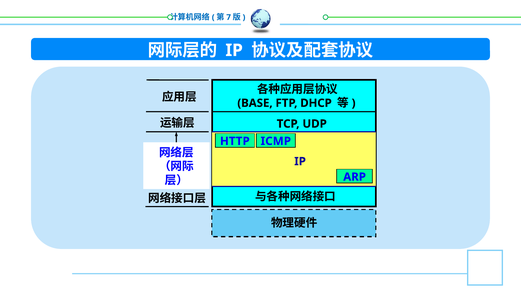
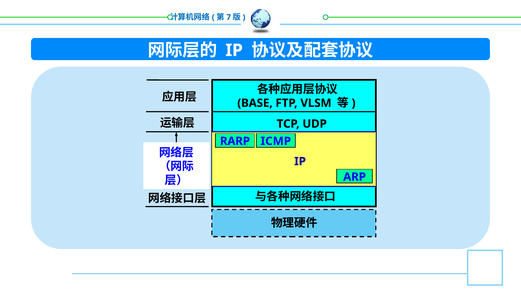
DHCP: DHCP -> VLSM
HTTP: HTTP -> RARP
